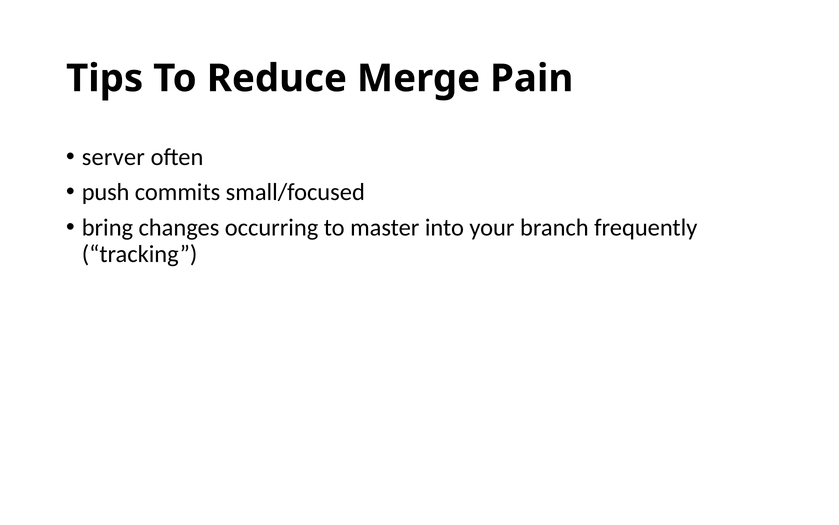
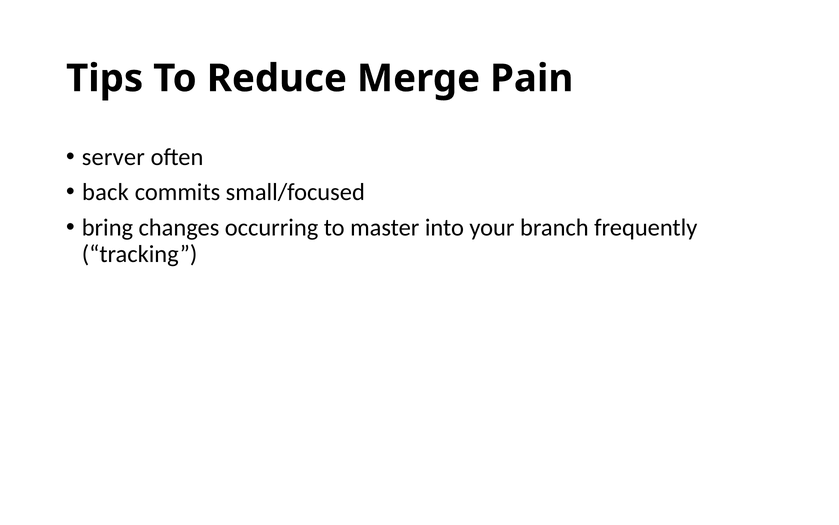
push: push -> back
